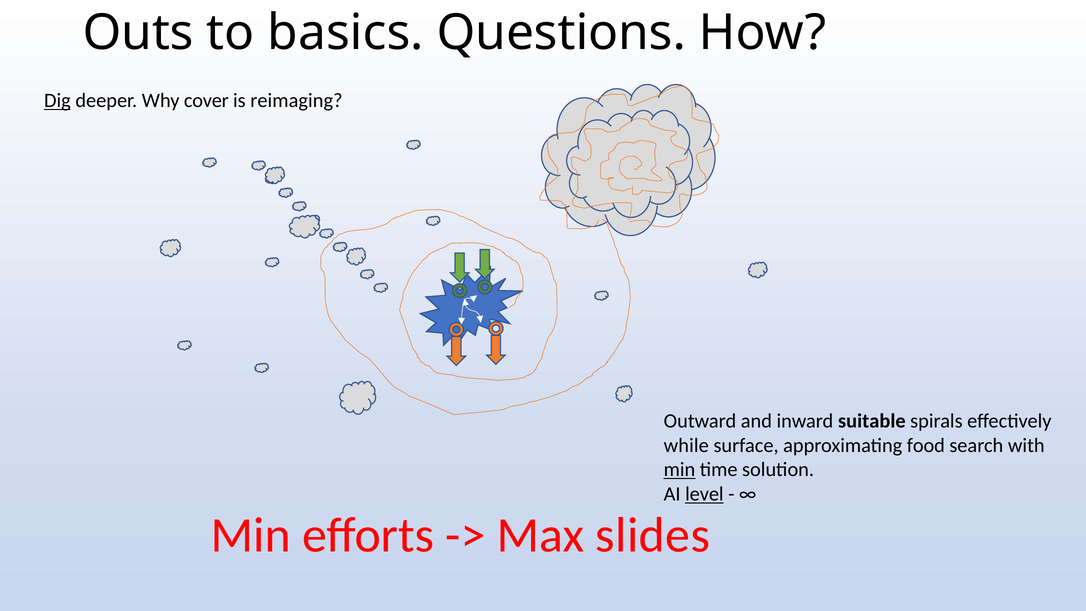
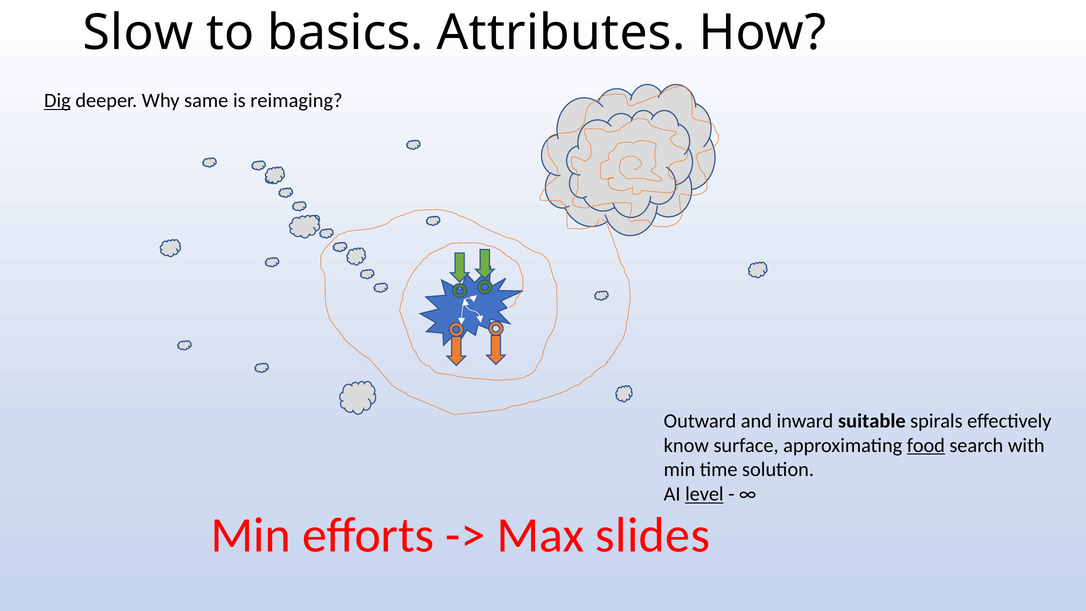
Outs: Outs -> Slow
Questions: Questions -> Attributes
cover: cover -> same
while: while -> know
food underline: none -> present
min at (680, 470) underline: present -> none
